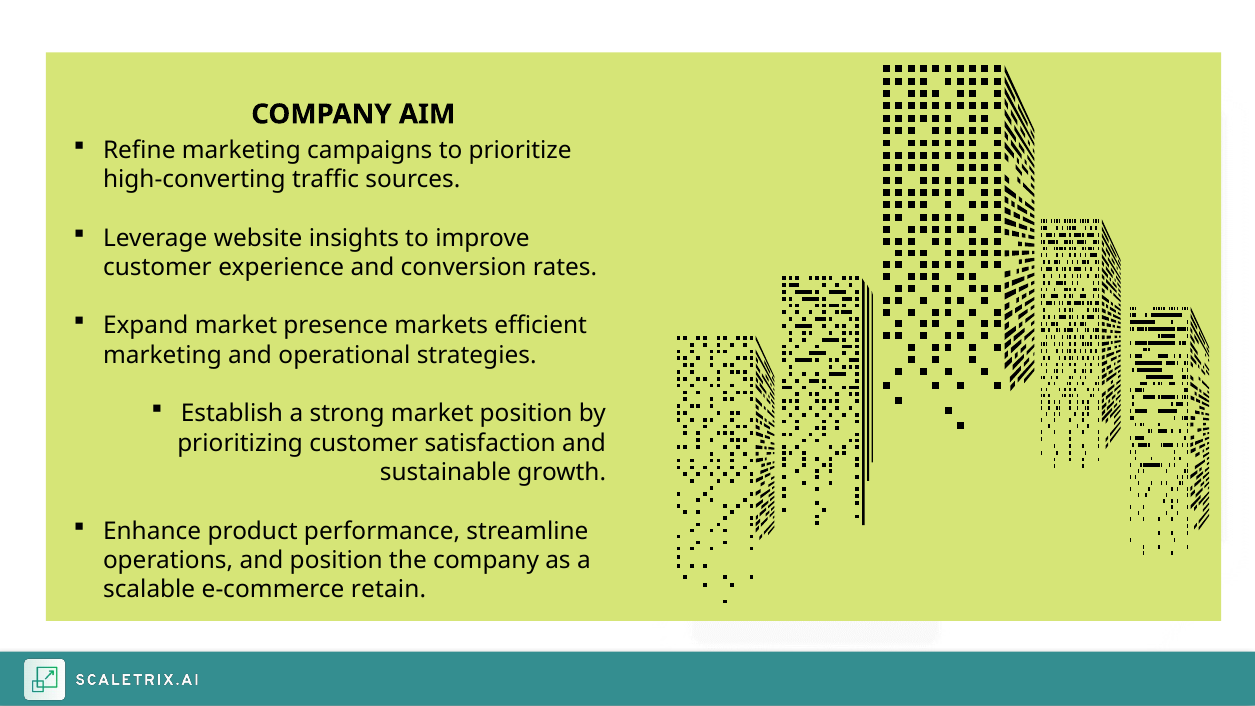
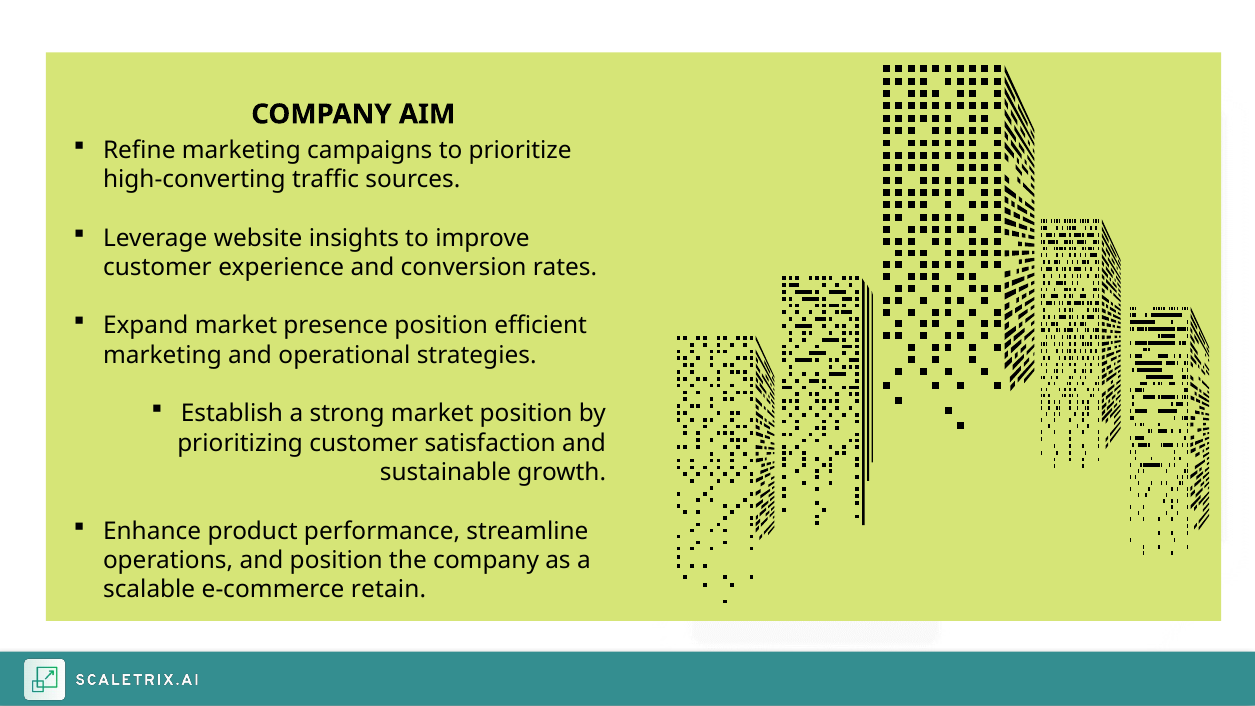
presence markets: markets -> position
